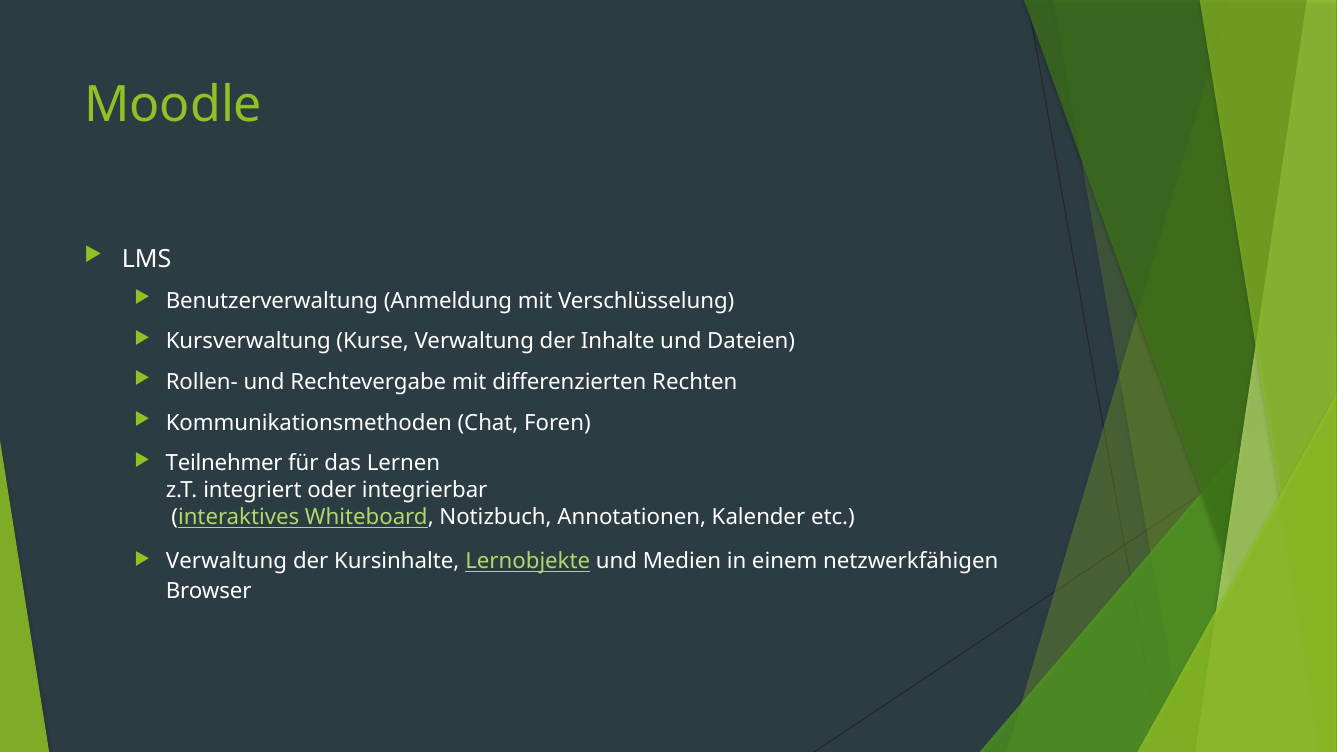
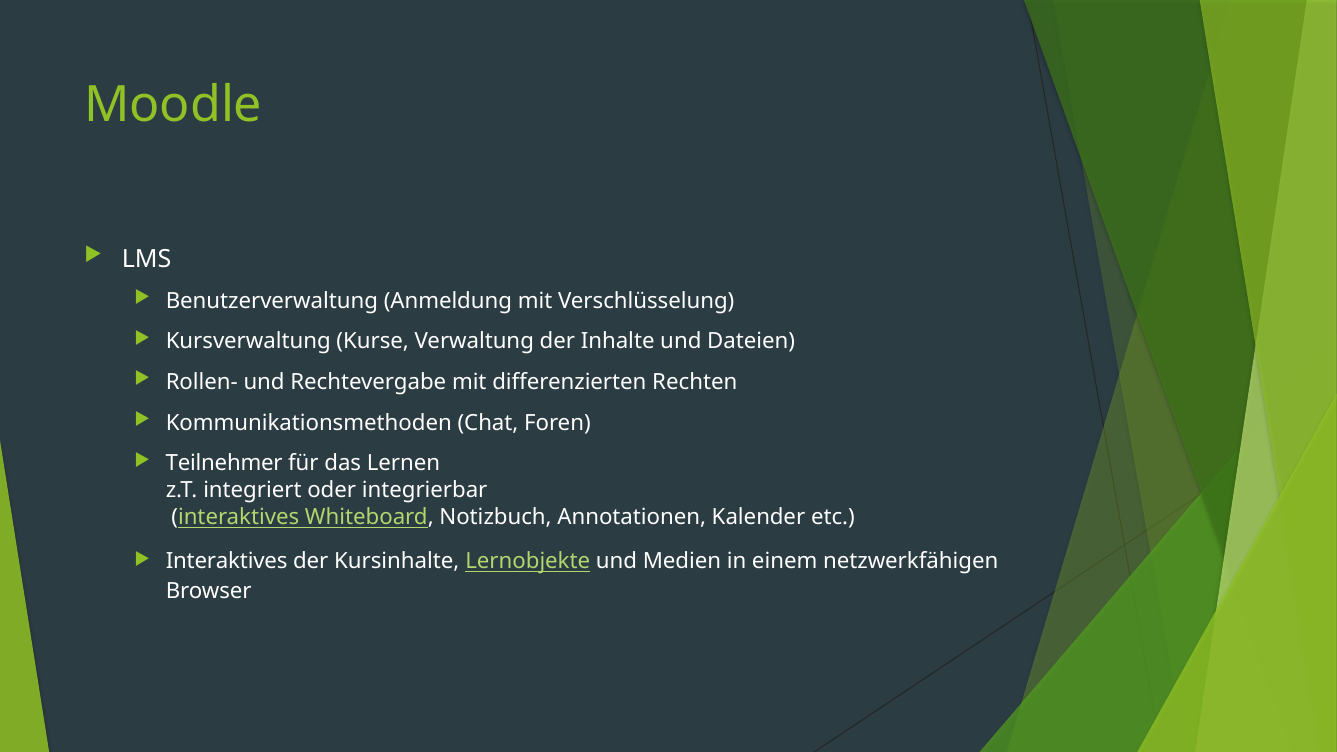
Verwaltung at (226, 561): Verwaltung -> Interaktives
